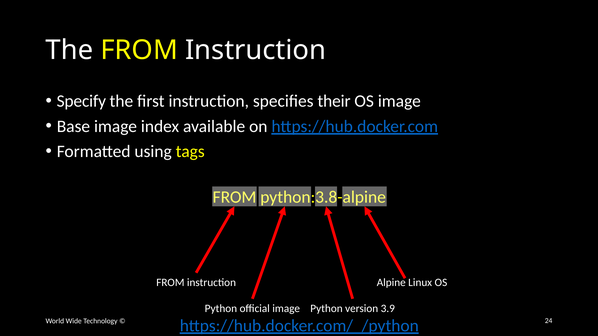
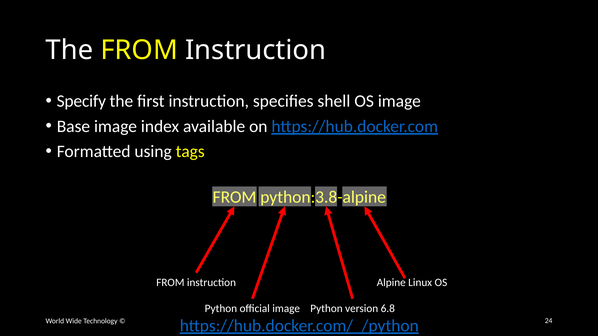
their: their -> shell
3.9: 3.9 -> 6.8
